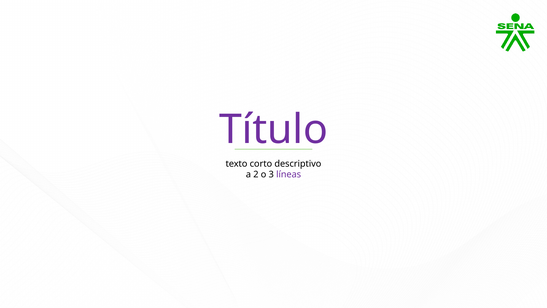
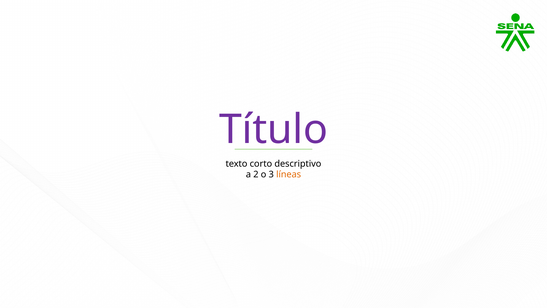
líneas colour: purple -> orange
